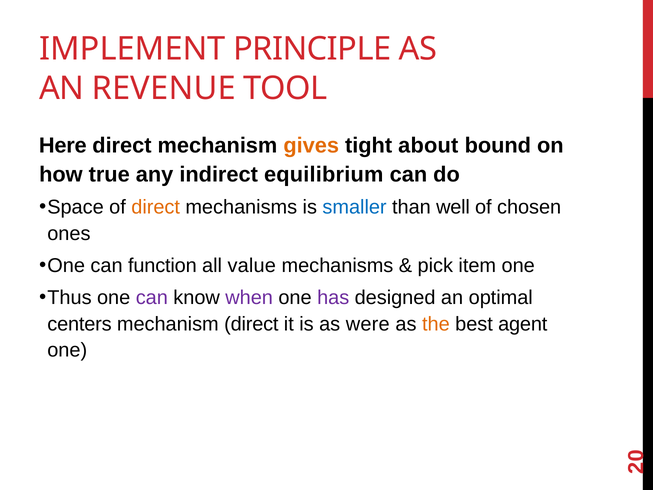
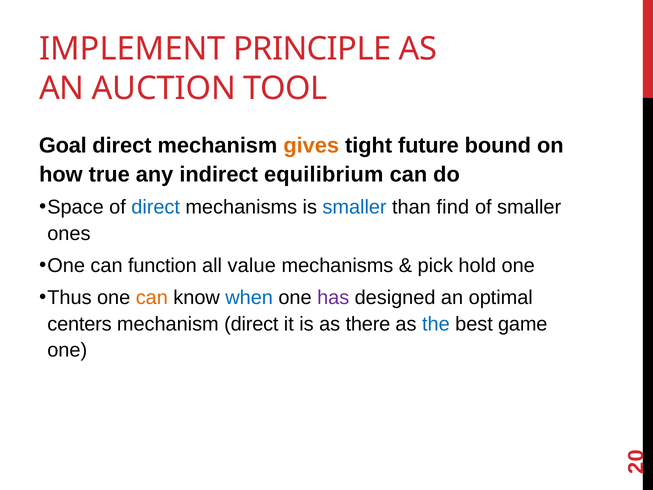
REVENUE: REVENUE -> AUCTION
Here: Here -> Goal
about: about -> future
direct at (156, 207) colour: orange -> blue
well: well -> find
of chosen: chosen -> smaller
item: item -> hold
can at (152, 298) colour: purple -> orange
when colour: purple -> blue
were: were -> there
the colour: orange -> blue
agent: agent -> game
